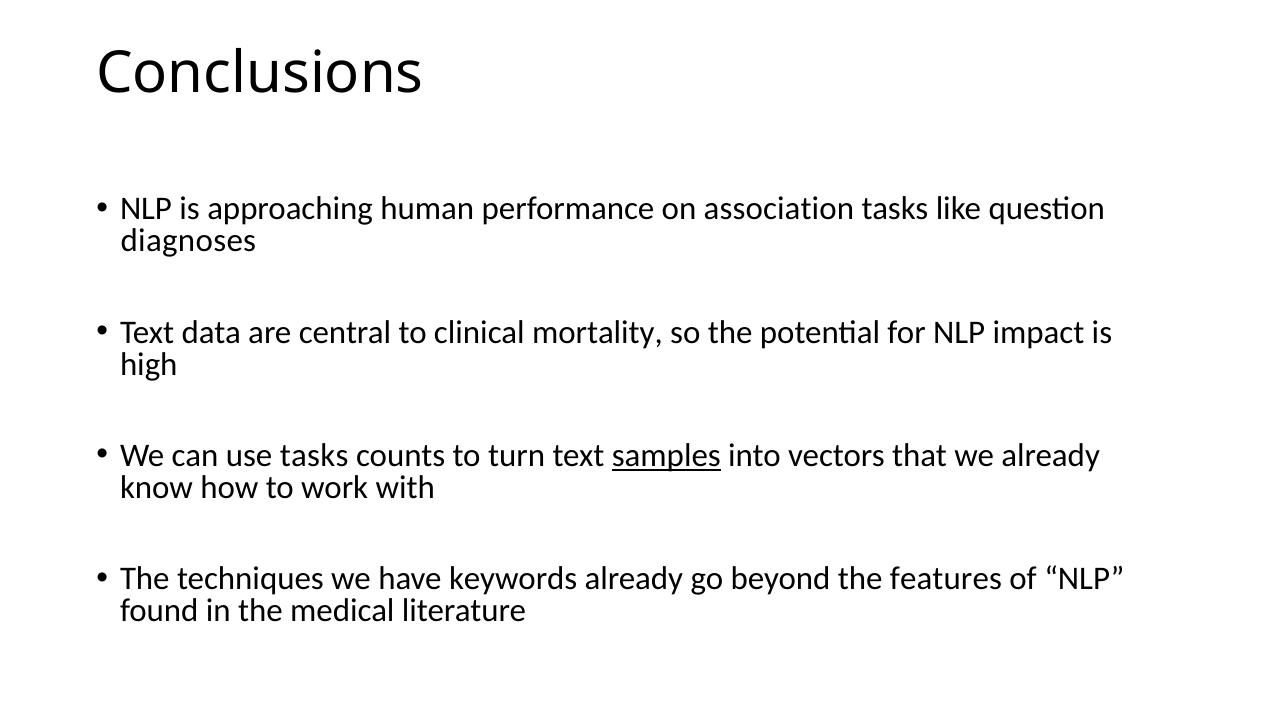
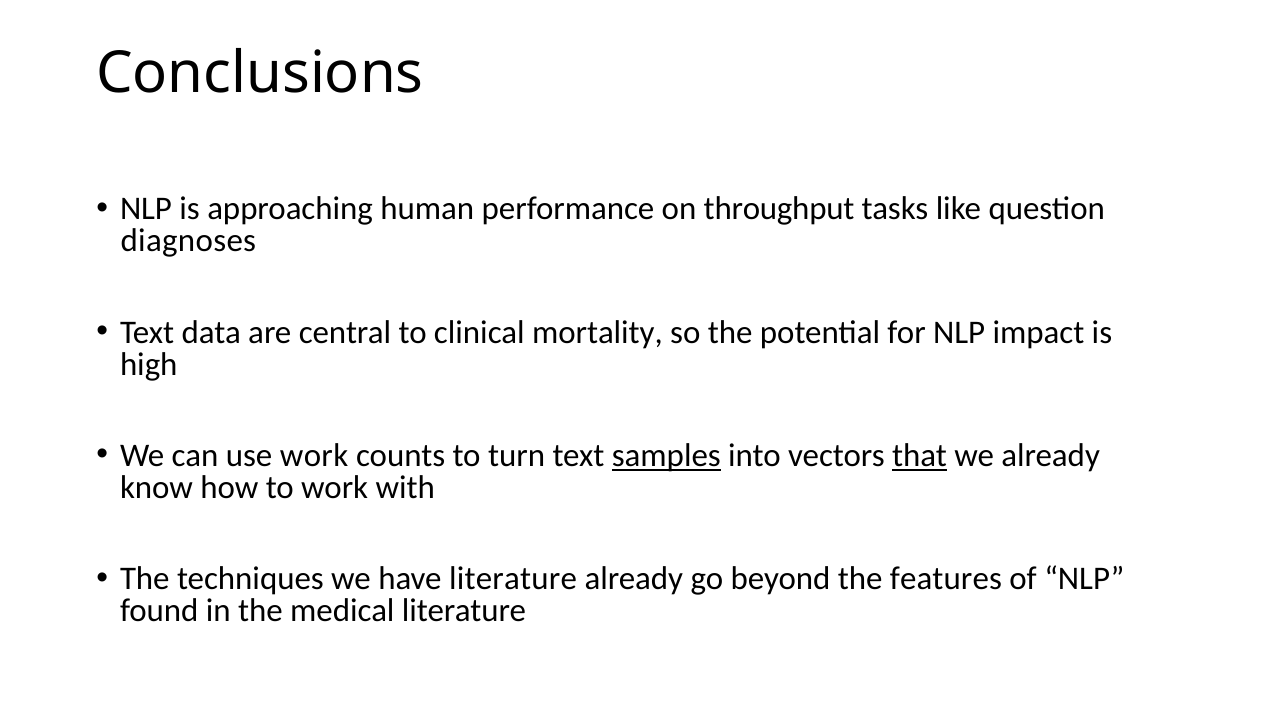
association: association -> throughput
use tasks: tasks -> work
that underline: none -> present
have keywords: keywords -> literature
